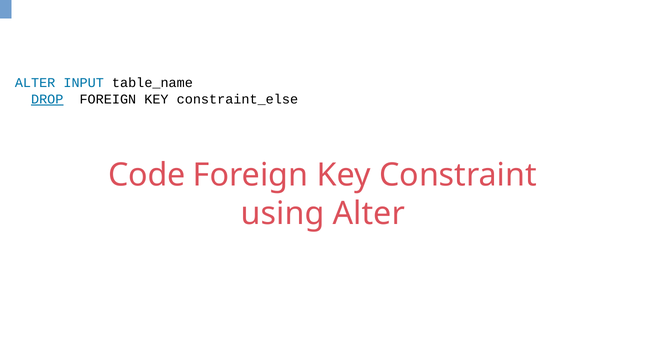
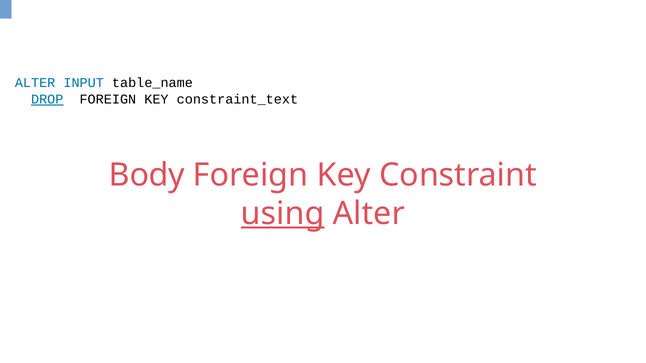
constraint_else: constraint_else -> constraint_text
Code: Code -> Body
using underline: none -> present
